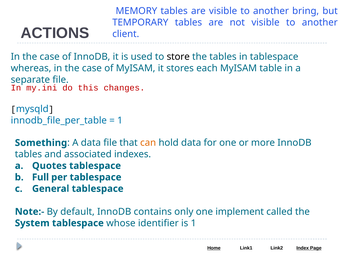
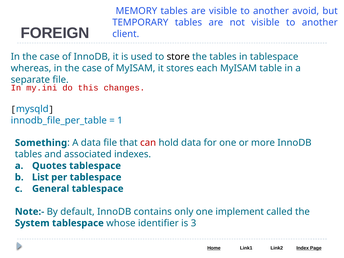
bring: bring -> avoid
ACTIONS: ACTIONS -> FOREIGN
can colour: orange -> red
Full: Full -> List
is 1: 1 -> 3
